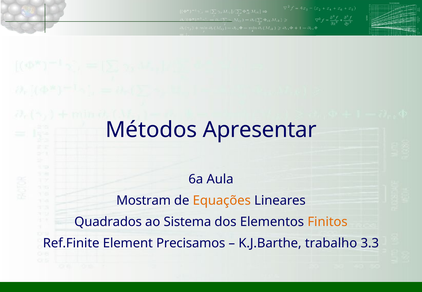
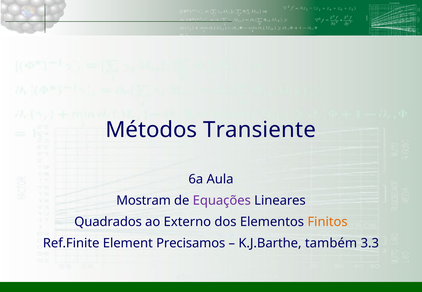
Apresentar: Apresentar -> Transiente
Equações colour: orange -> purple
Sistema: Sistema -> Externo
trabalho: trabalho -> também
